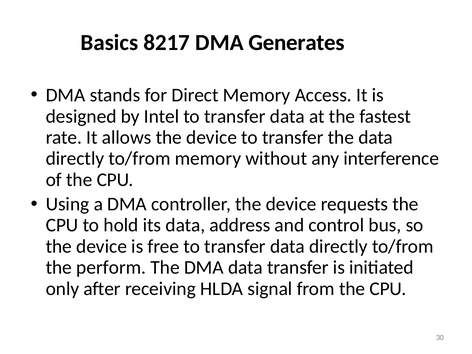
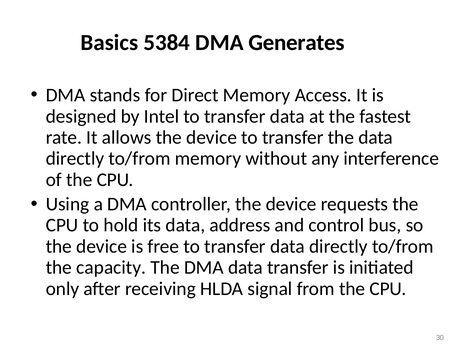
8217: 8217 -> 5384
perform: perform -> capacity
